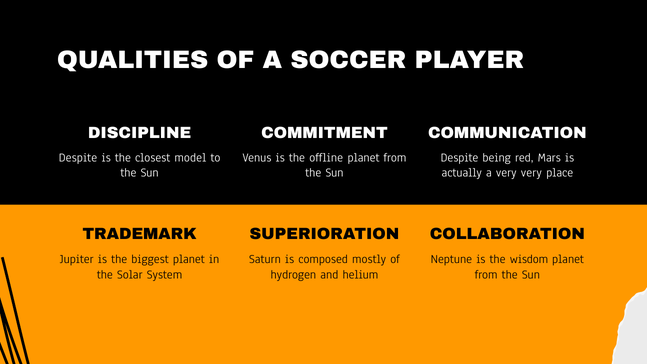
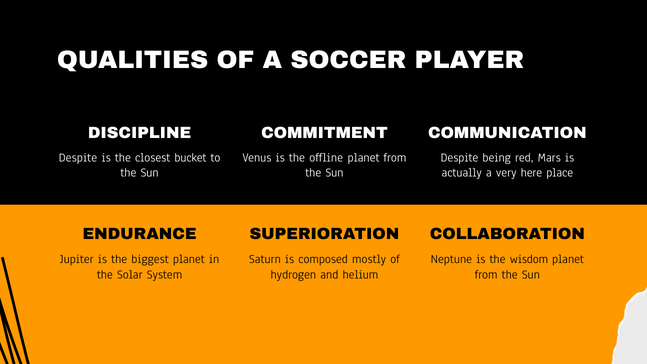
model: model -> bucket
very very: very -> here
TRADEMARK: TRADEMARK -> ENDURANCE
